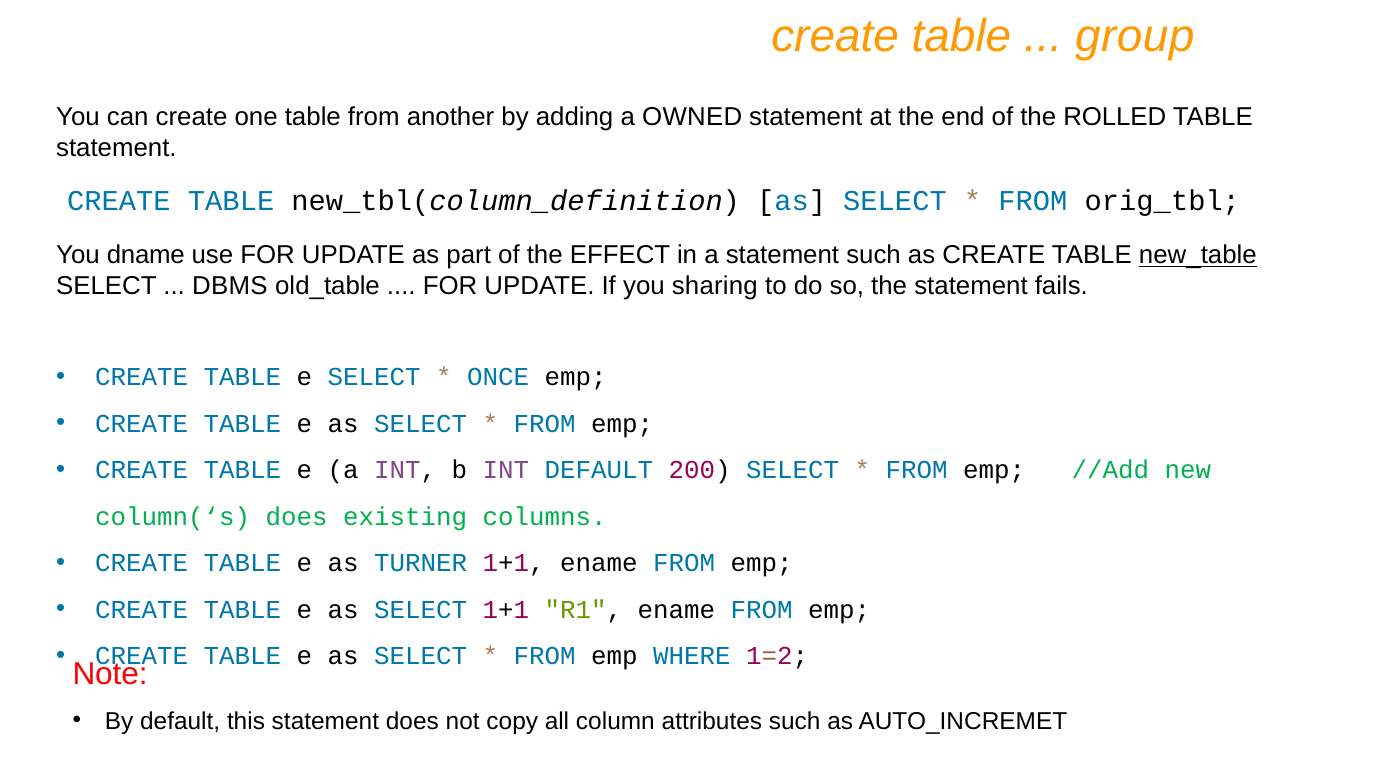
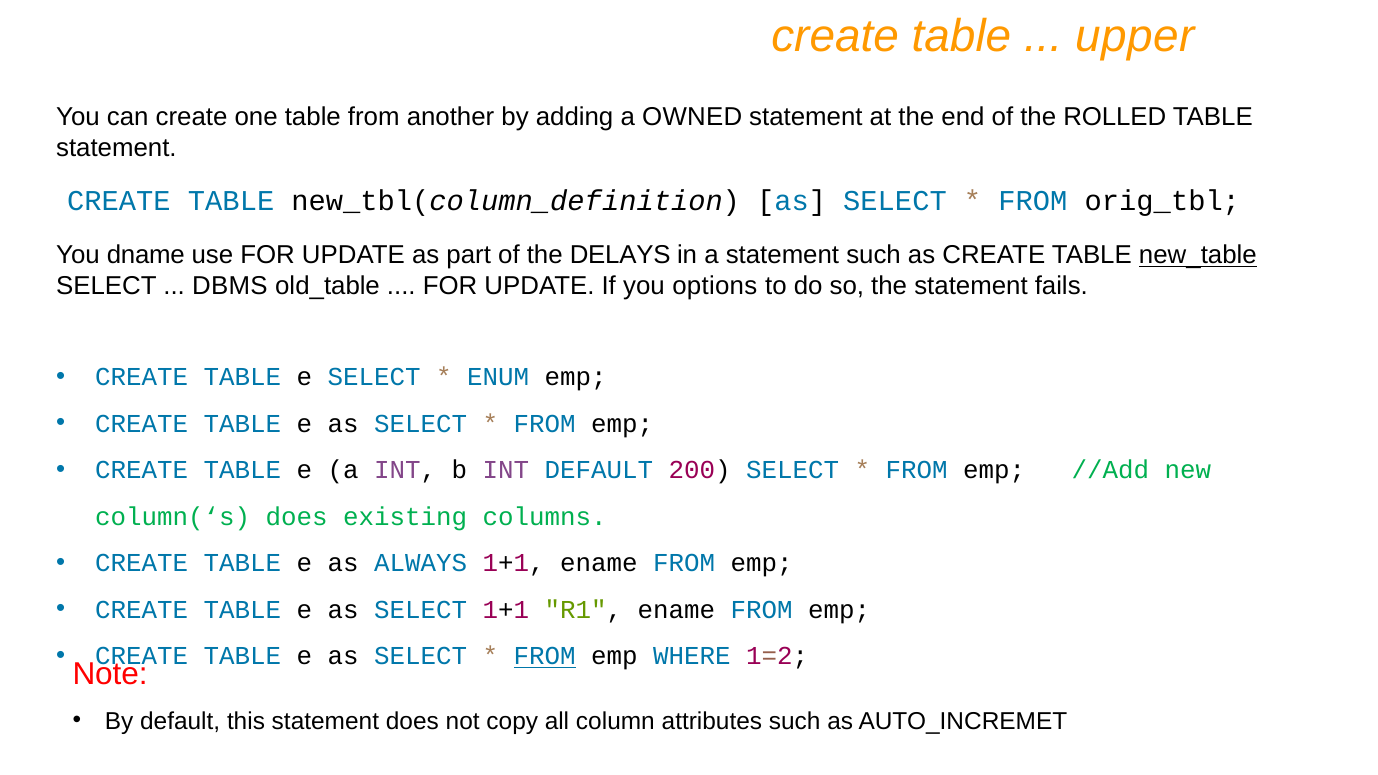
group: group -> upper
EFFECT: EFFECT -> DELAYS
sharing: sharing -> options
ONCE: ONCE -> ENUM
TURNER: TURNER -> ALWAYS
FROM at (545, 656) underline: none -> present
